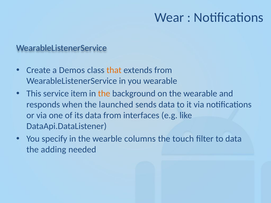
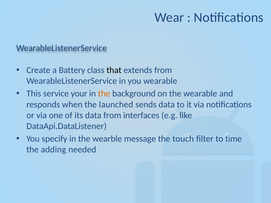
Demos: Demos -> Battery
that colour: orange -> black
item: item -> your
columns: columns -> message
to data: data -> time
